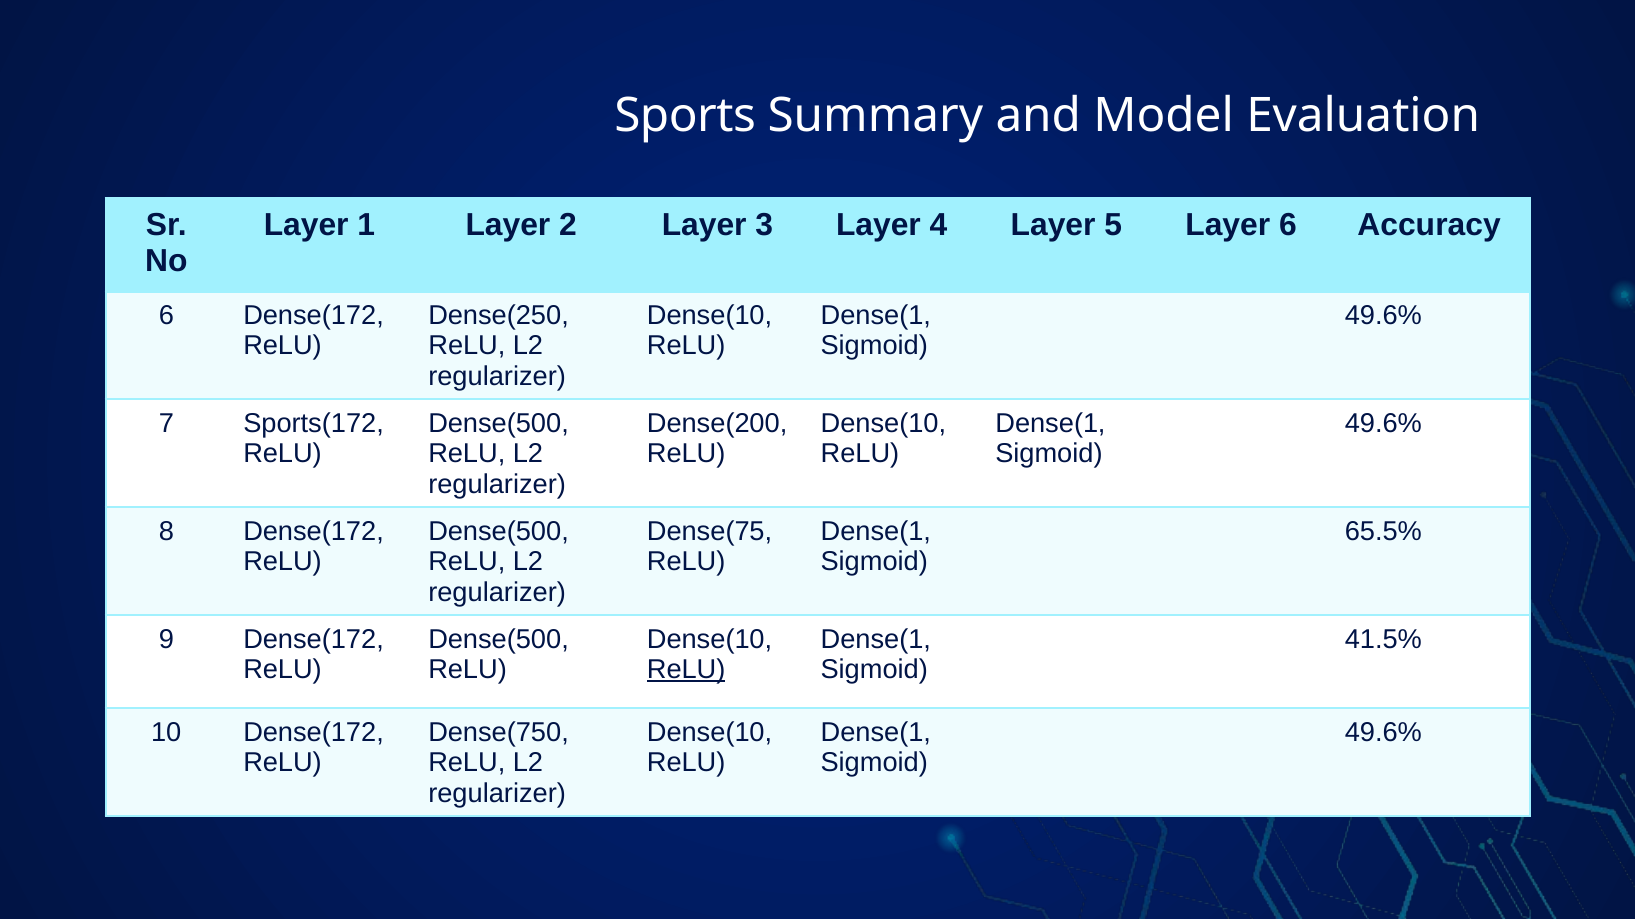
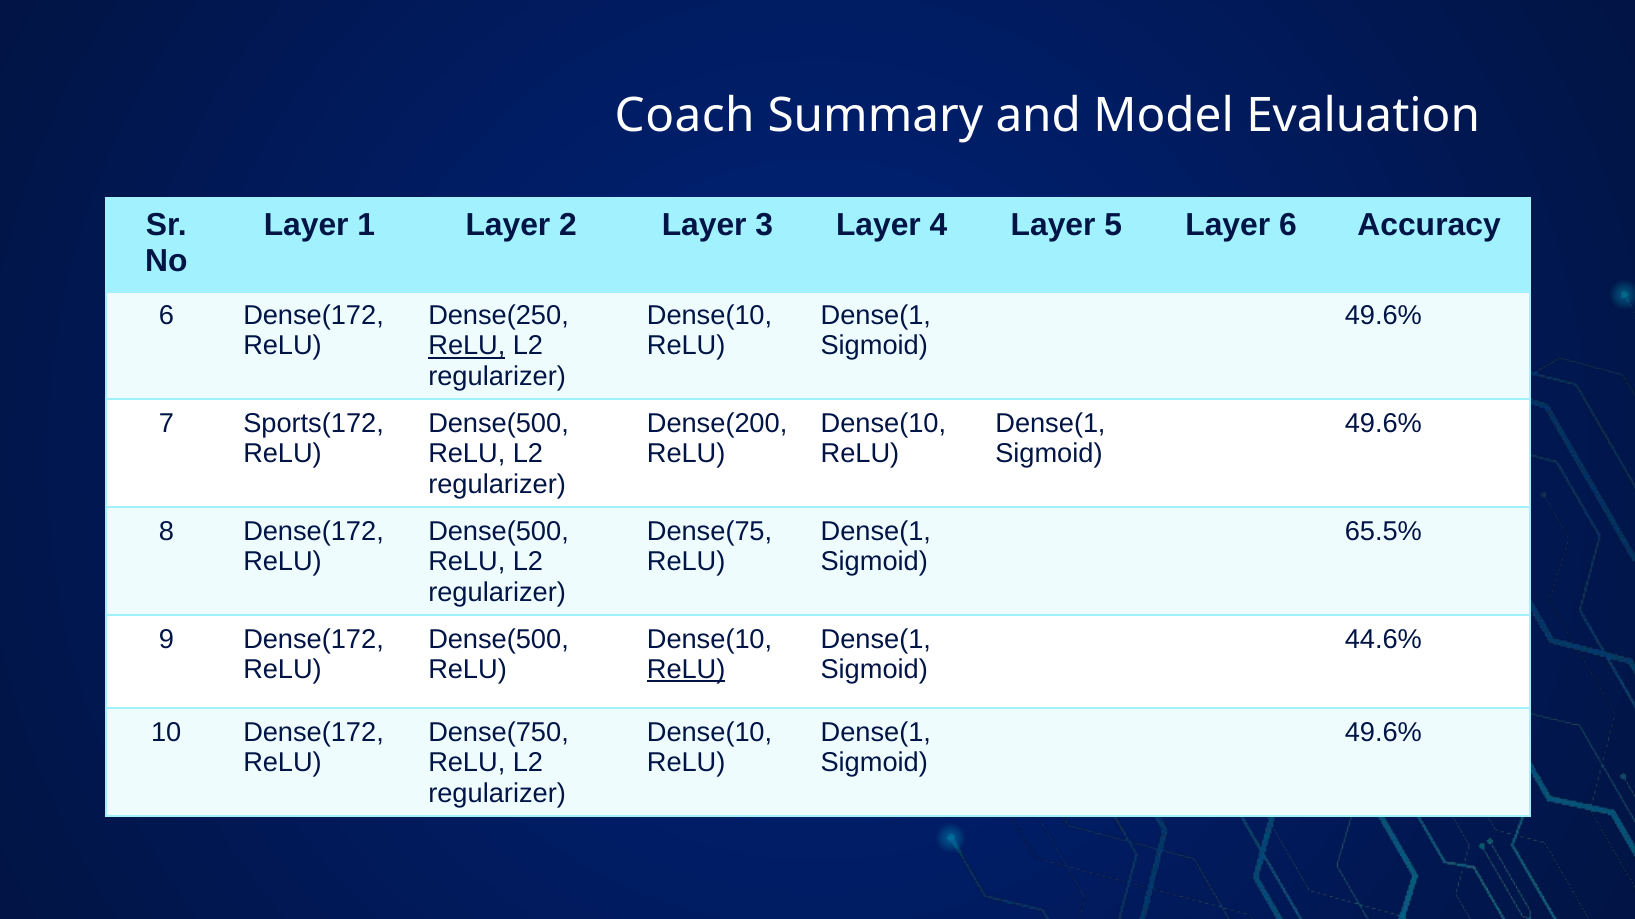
Sports: Sports -> Coach
ReLU at (467, 346) underline: none -> present
41.5%: 41.5% -> 44.6%
